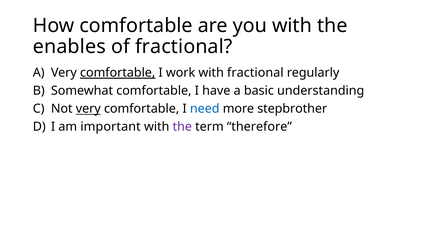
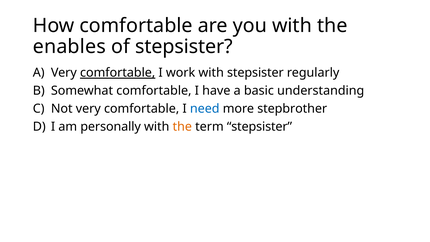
of fractional: fractional -> stepsister
with fractional: fractional -> stepsister
very at (88, 109) underline: present -> none
important: important -> personally
the at (182, 127) colour: purple -> orange
term therefore: therefore -> stepsister
